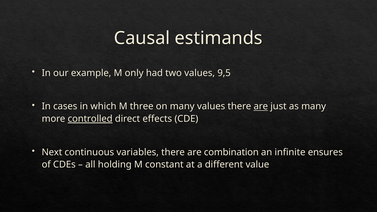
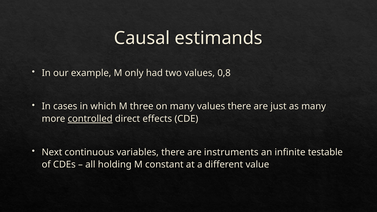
9,5: 9,5 -> 0,8
are at (261, 106) underline: present -> none
combination: combination -> instruments
ensures: ensures -> testable
